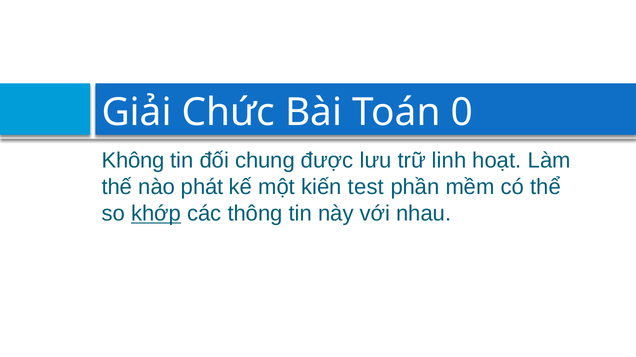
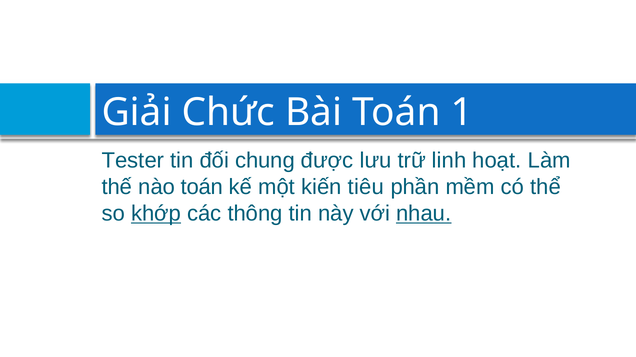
0: 0 -> 1
Không: Không -> Tester
nào phát: phát -> toán
test: test -> tiêu
nhau underline: none -> present
